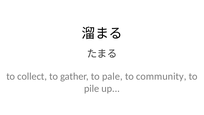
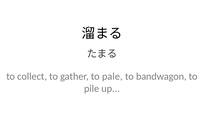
community: community -> bandwagon
